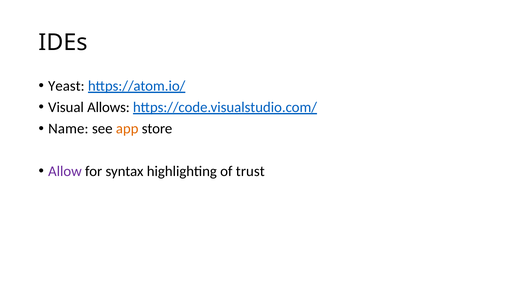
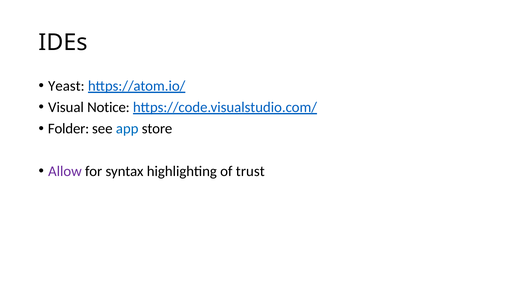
Allows: Allows -> Notice
Name: Name -> Folder
app colour: orange -> blue
